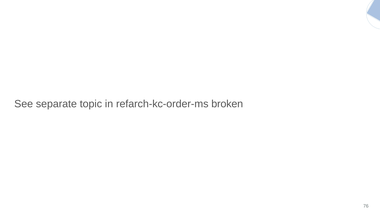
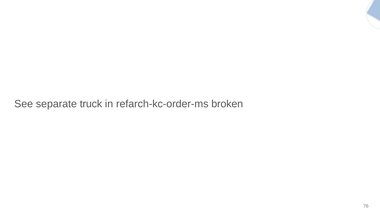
topic: topic -> truck
